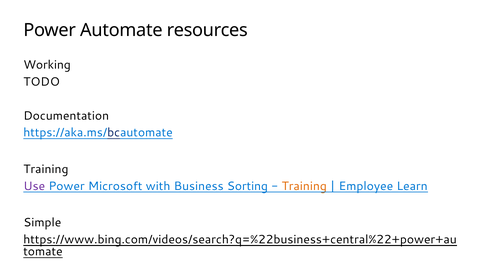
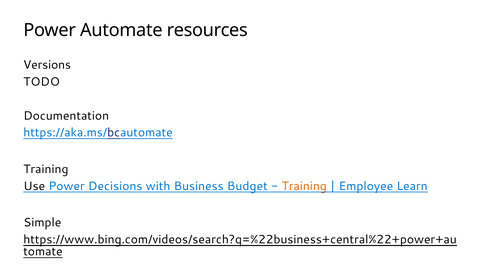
Working: Working -> Versions
Use colour: purple -> black
Microsoft: Microsoft -> Decisions
Sorting: Sorting -> Budget
